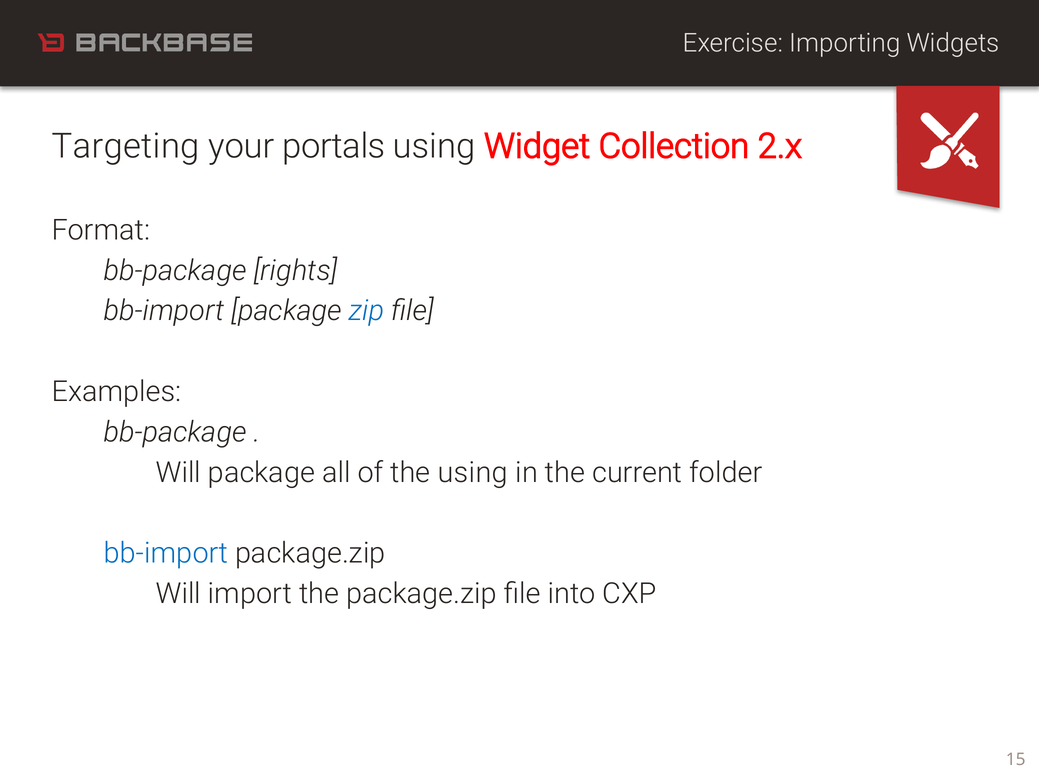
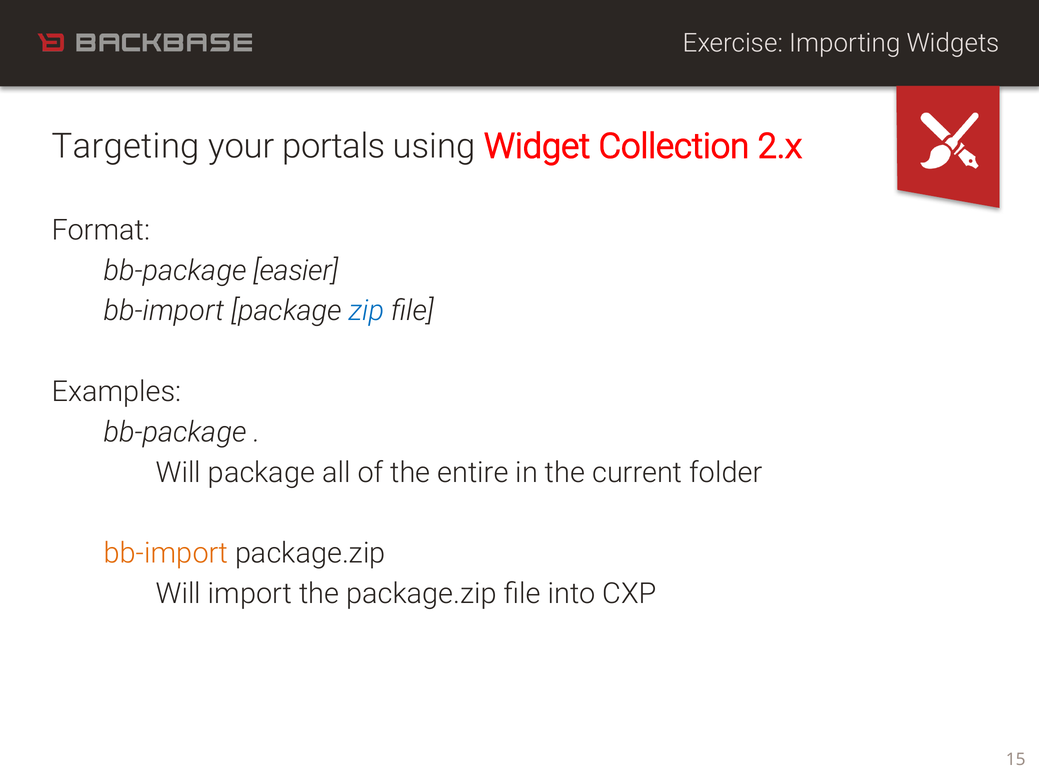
rights: rights -> easier
the using: using -> entire
bb-import at (166, 553) colour: blue -> orange
